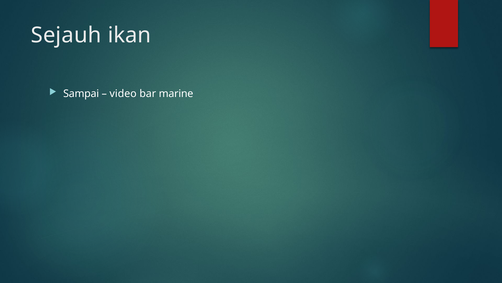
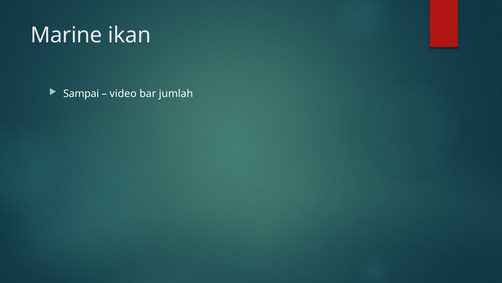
Sejauh: Sejauh -> Marine
marine: marine -> jumlah
